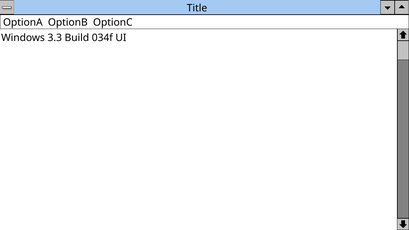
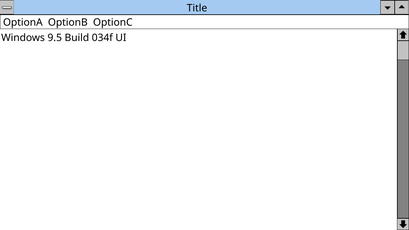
3.3: 3.3 -> 9.5
